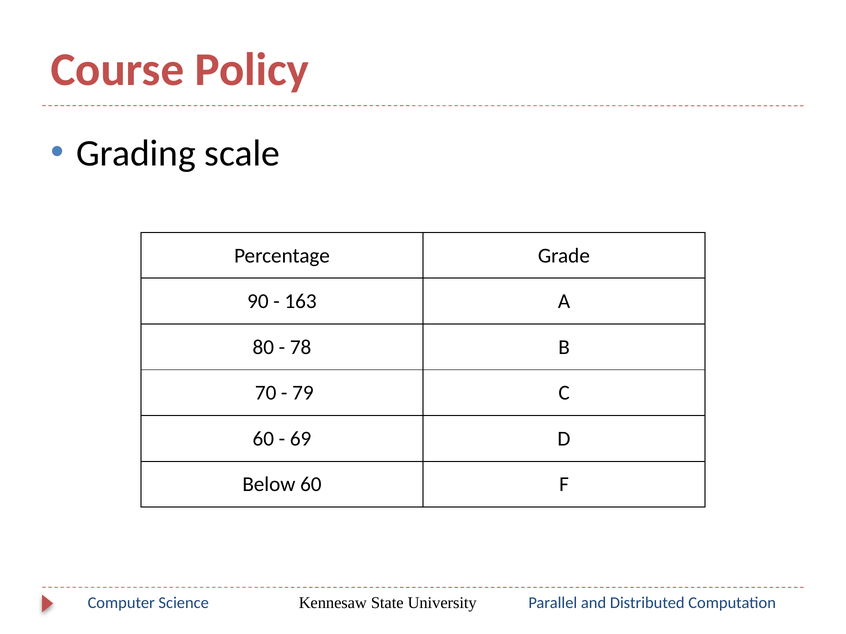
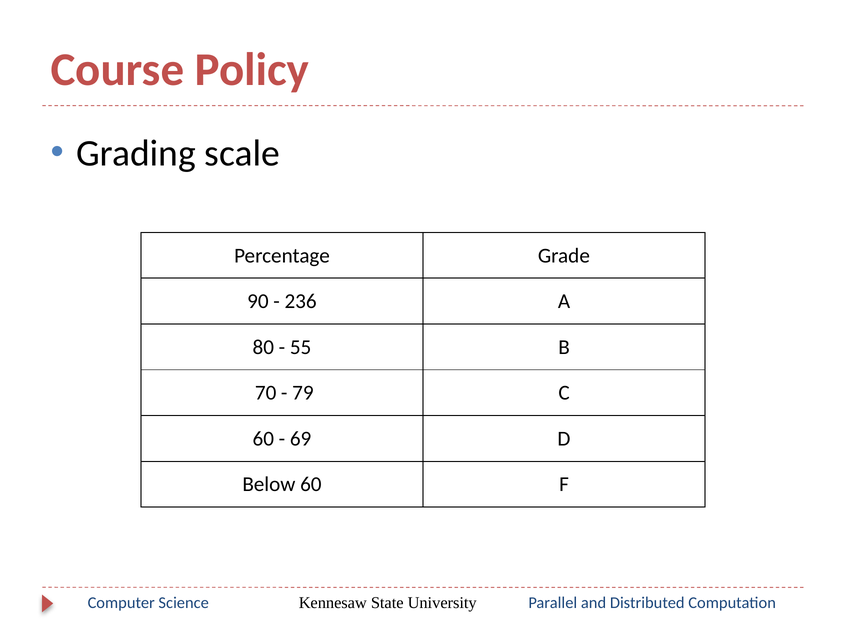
163: 163 -> 236
78: 78 -> 55
